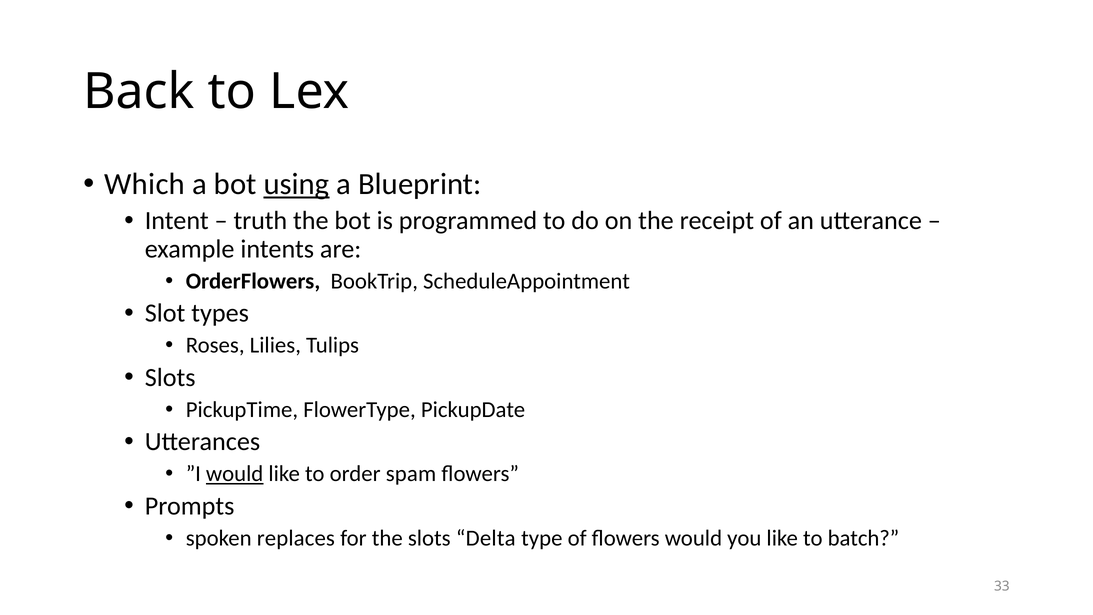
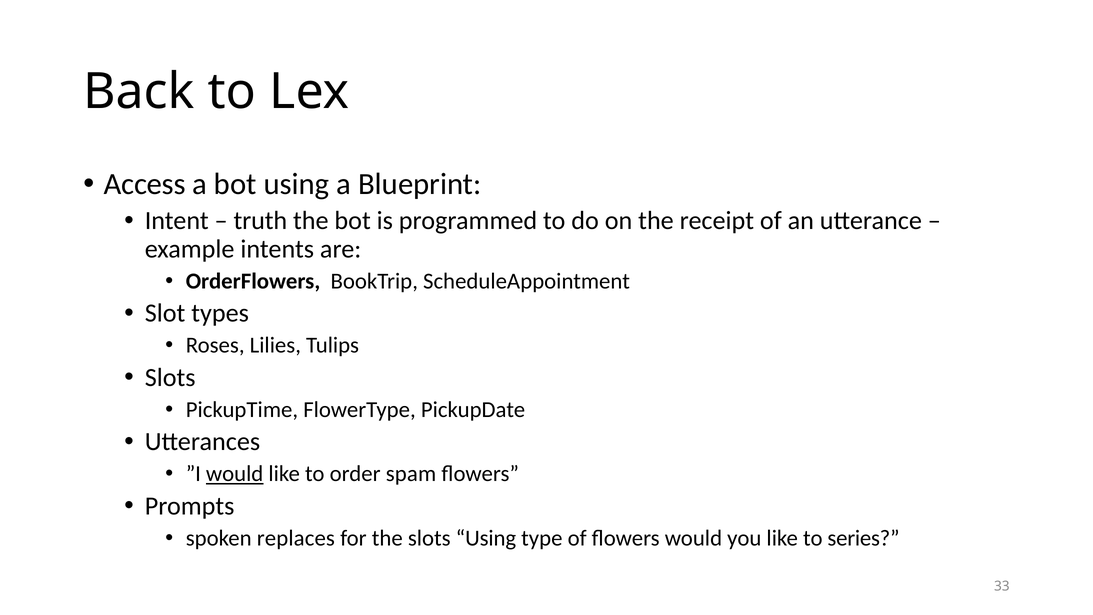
Which: Which -> Access
using at (296, 184) underline: present -> none
slots Delta: Delta -> Using
batch: batch -> series
